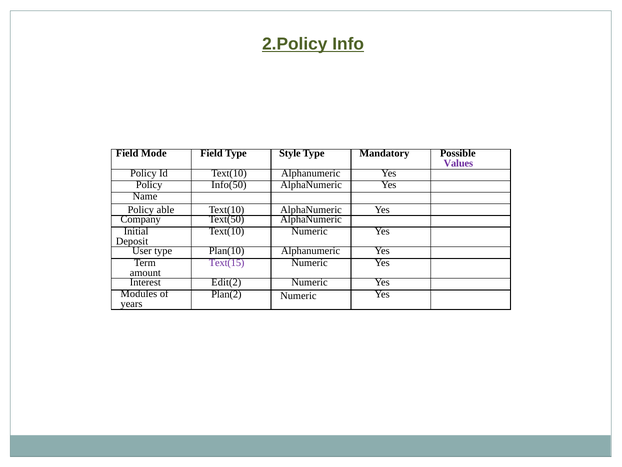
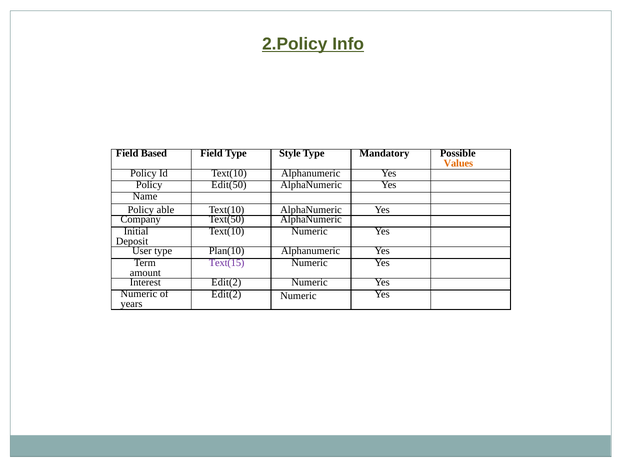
Mode: Mode -> Based
Values colour: purple -> orange
Info(50: Info(50 -> Edit(50
Modules at (139, 294): Modules -> Numeric
Plan(2 at (226, 294): Plan(2 -> Edit(2
